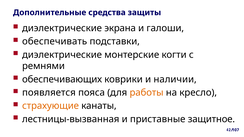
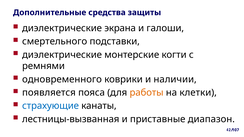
обеспечивать: обеспечивать -> смертельного
обеспечивающих: обеспечивающих -> одновременного
кресло: кресло -> клетки
страхующие colour: orange -> blue
защитное: защитное -> диапазон
